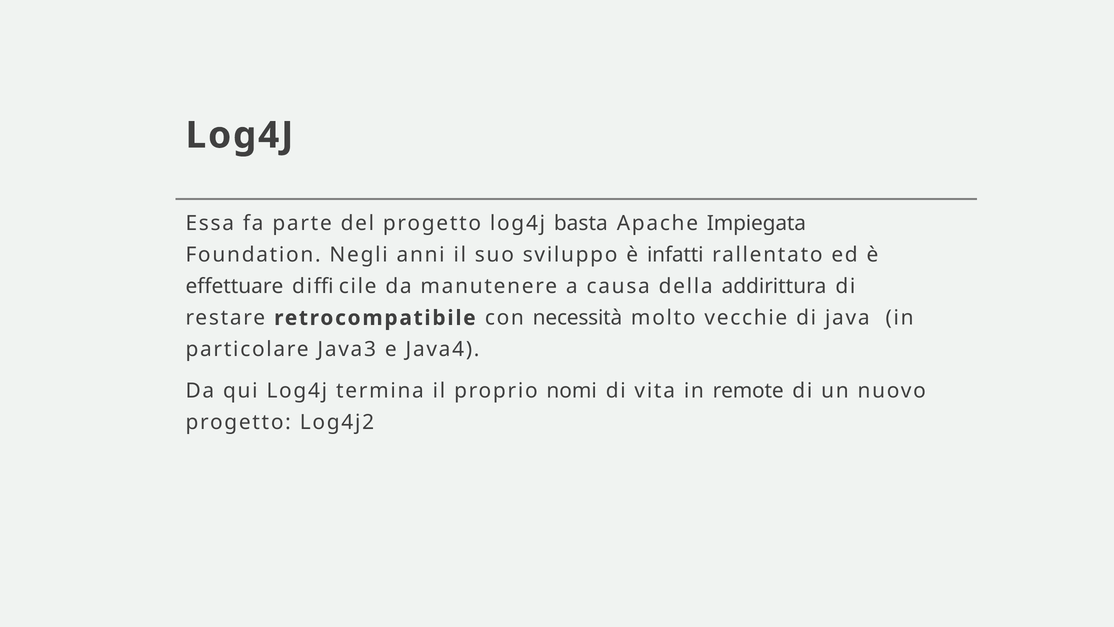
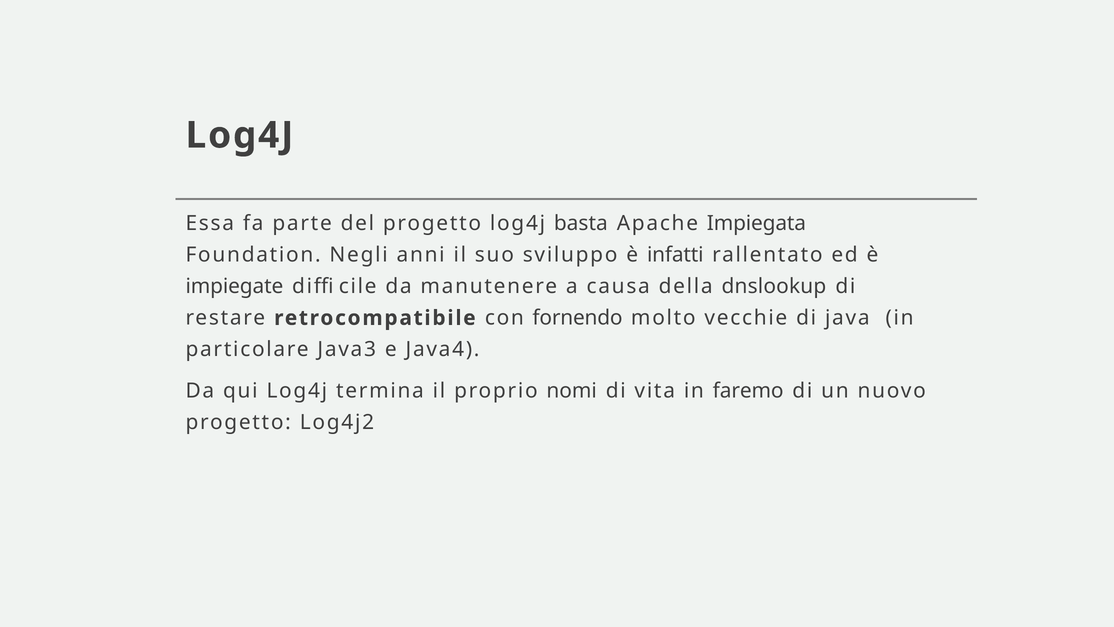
effettuare: effettuare -> impiegate
addirittura: addirittura -> dnslookup
necessità: necessità -> fornendo
remote: remote -> faremo
